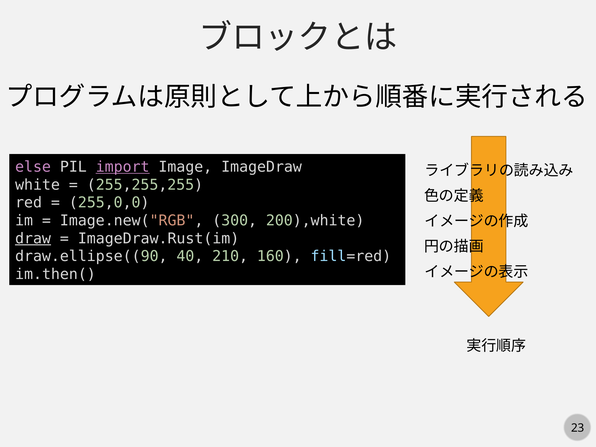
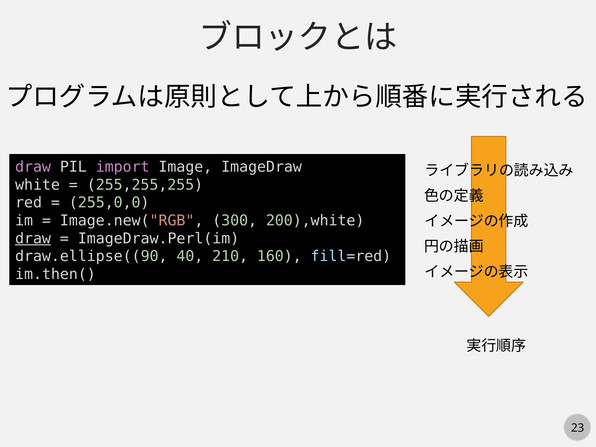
else at (33, 167): else -> draw
import underline: present -> none
ImageDraw.Rust(im: ImageDraw.Rust(im -> ImageDraw.Perl(im
